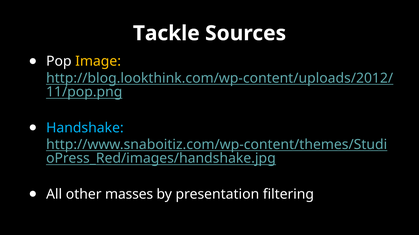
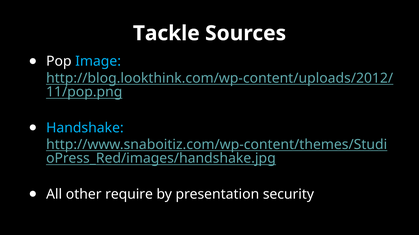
Image colour: yellow -> light blue
masses: masses -> require
filtering: filtering -> security
